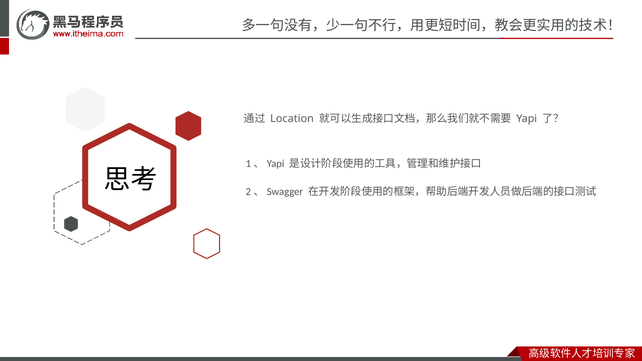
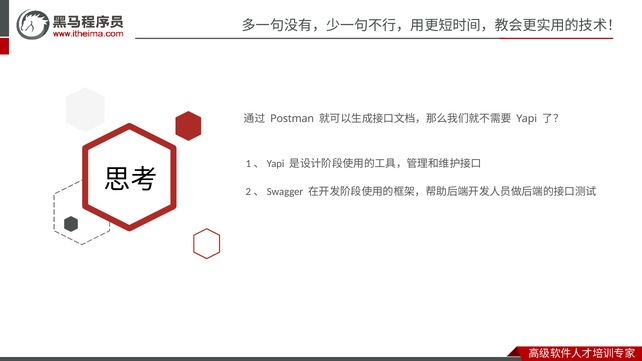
Location: Location -> Postman
